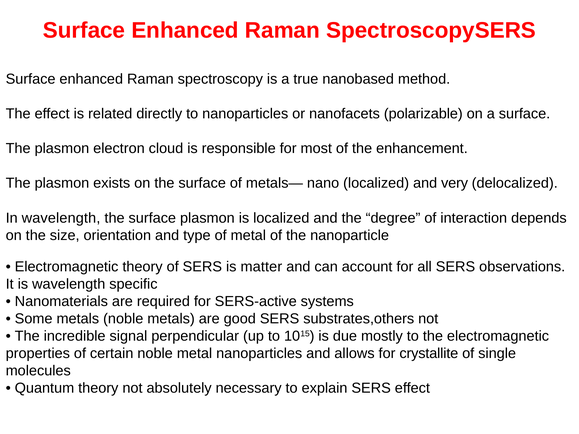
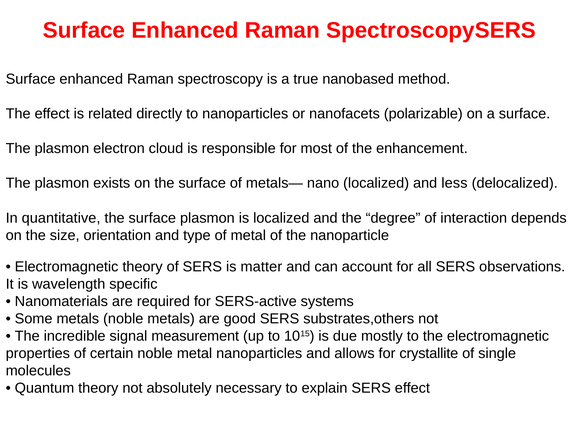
very: very -> less
In wavelength: wavelength -> quantitative
perpendicular: perpendicular -> measurement
